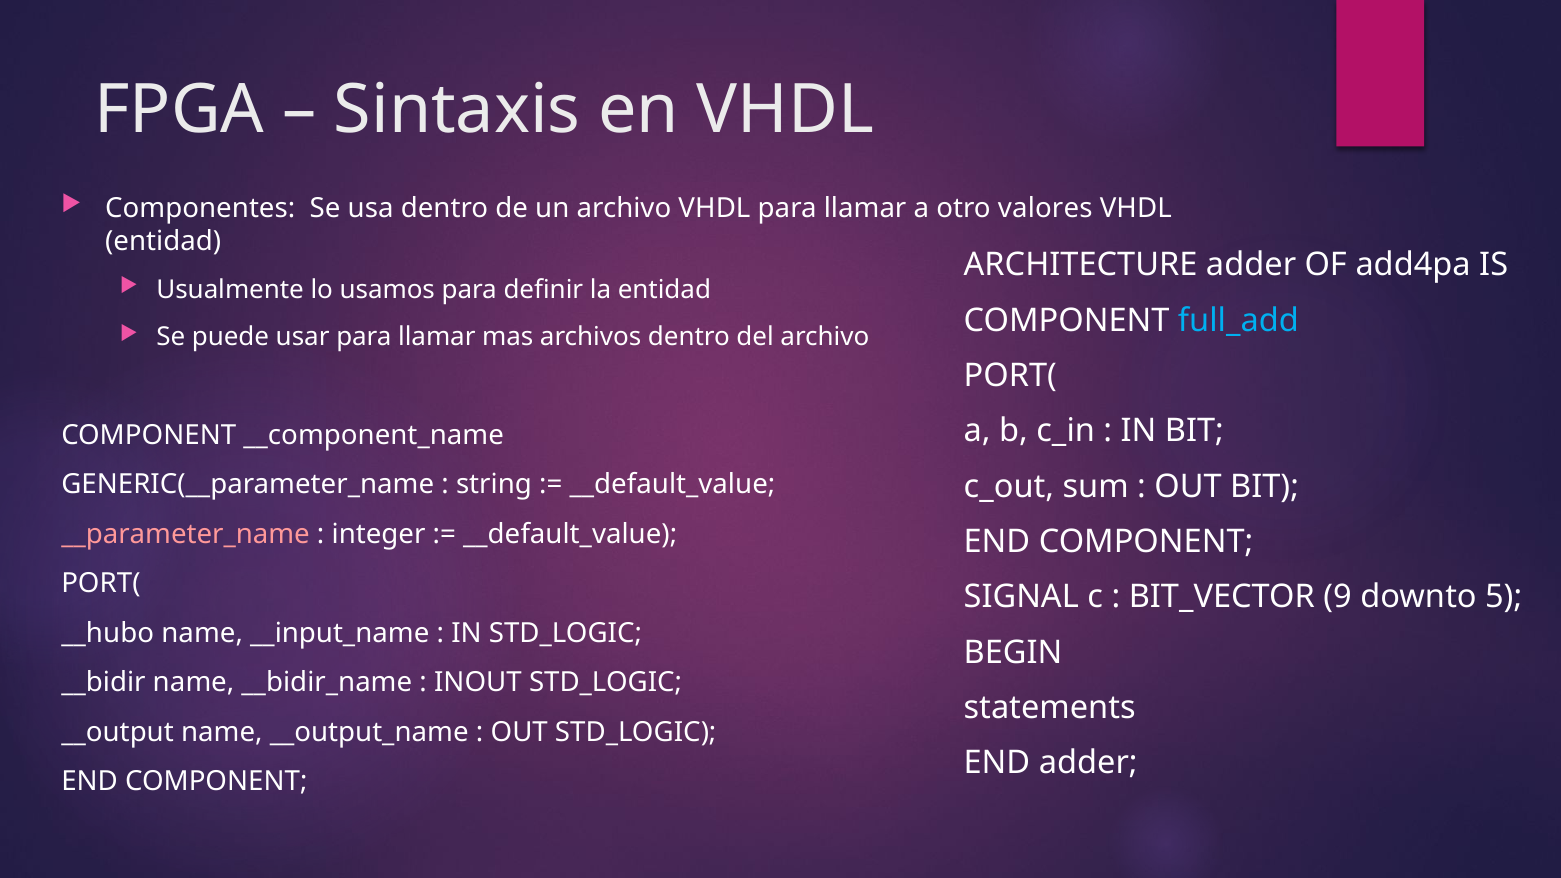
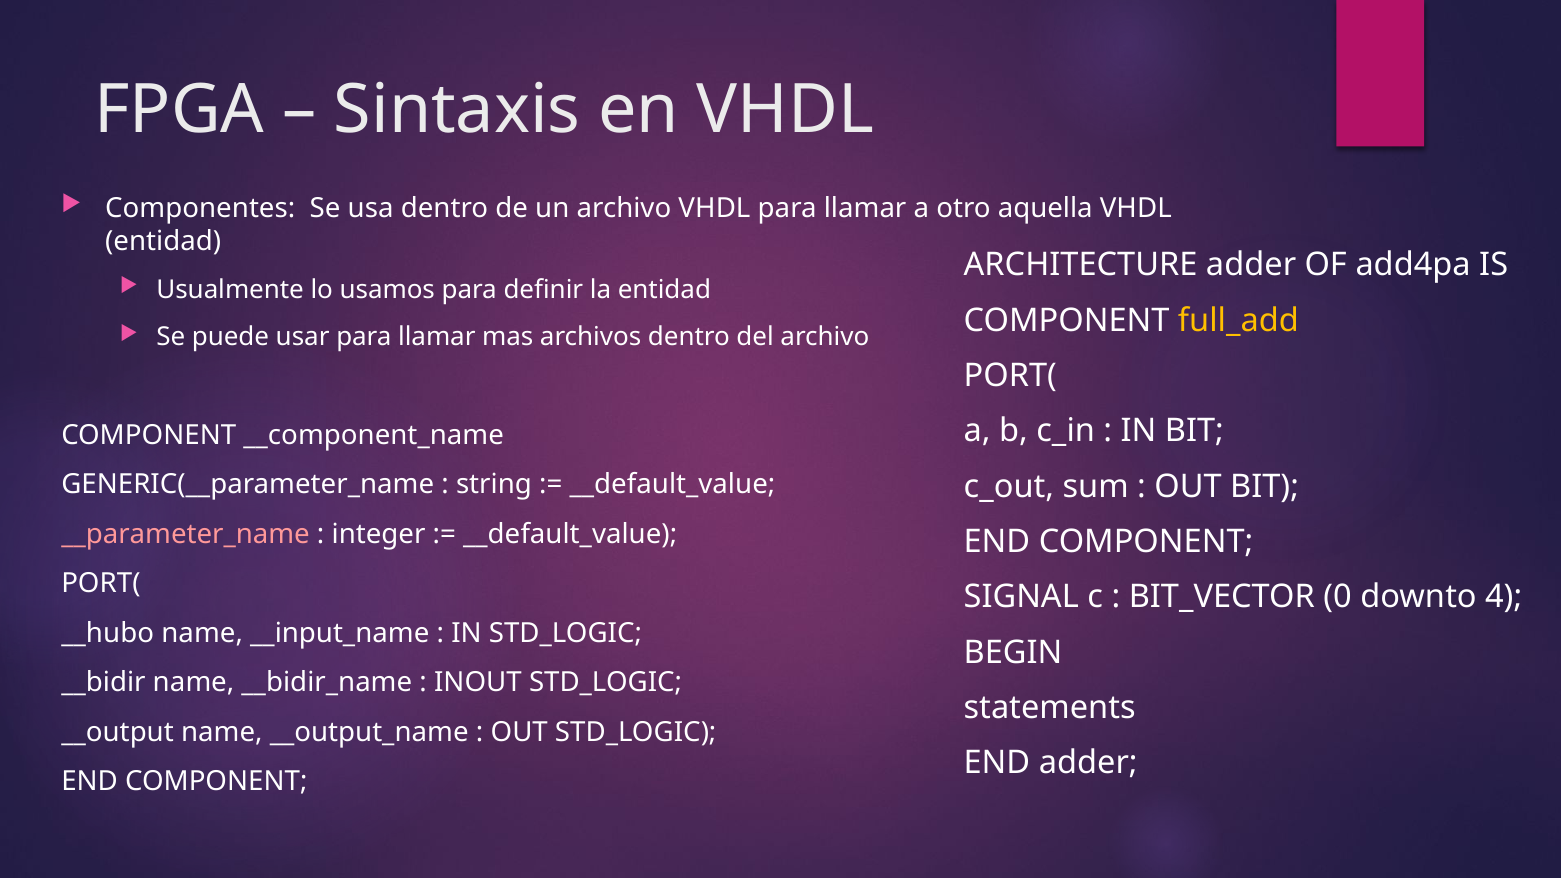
valores: valores -> aquella
full_add colour: light blue -> yellow
9: 9 -> 0
5: 5 -> 4
